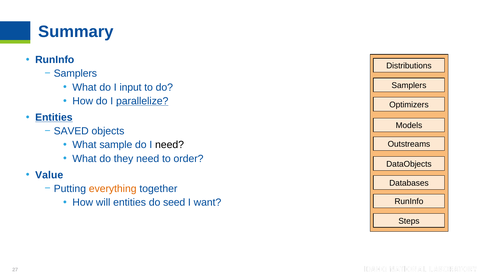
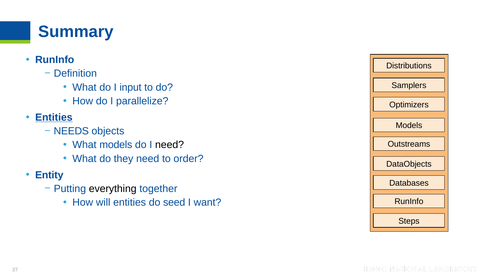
Samplers at (75, 74): Samplers -> Definition
parallelize underline: present -> none
SAVED: SAVED -> NEEDS
What sample: sample -> models
Value: Value -> Entity
everything colour: orange -> black
